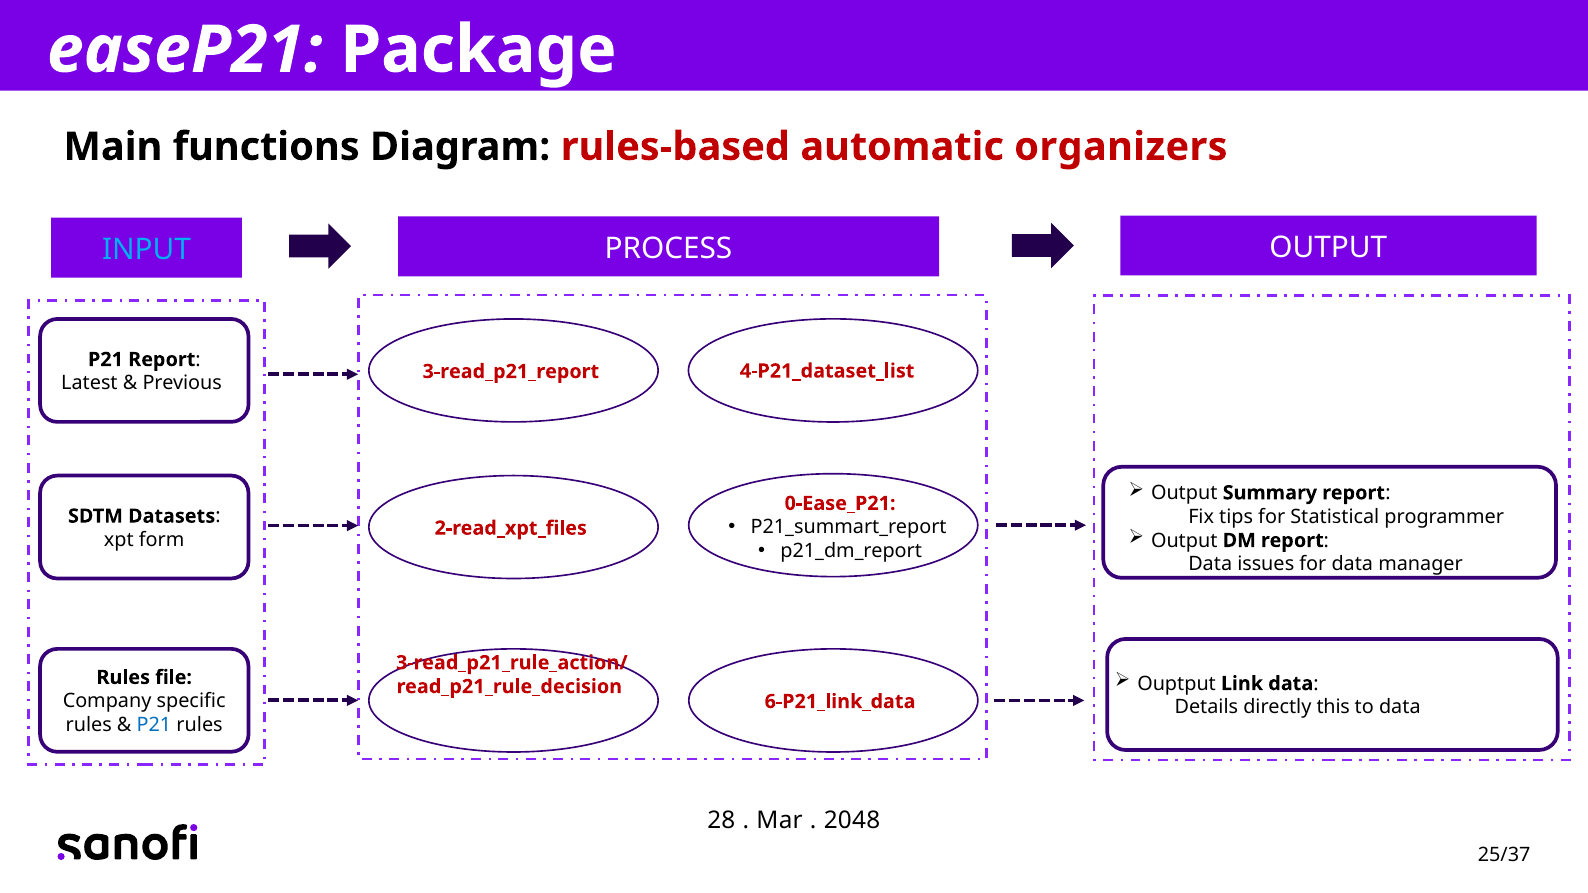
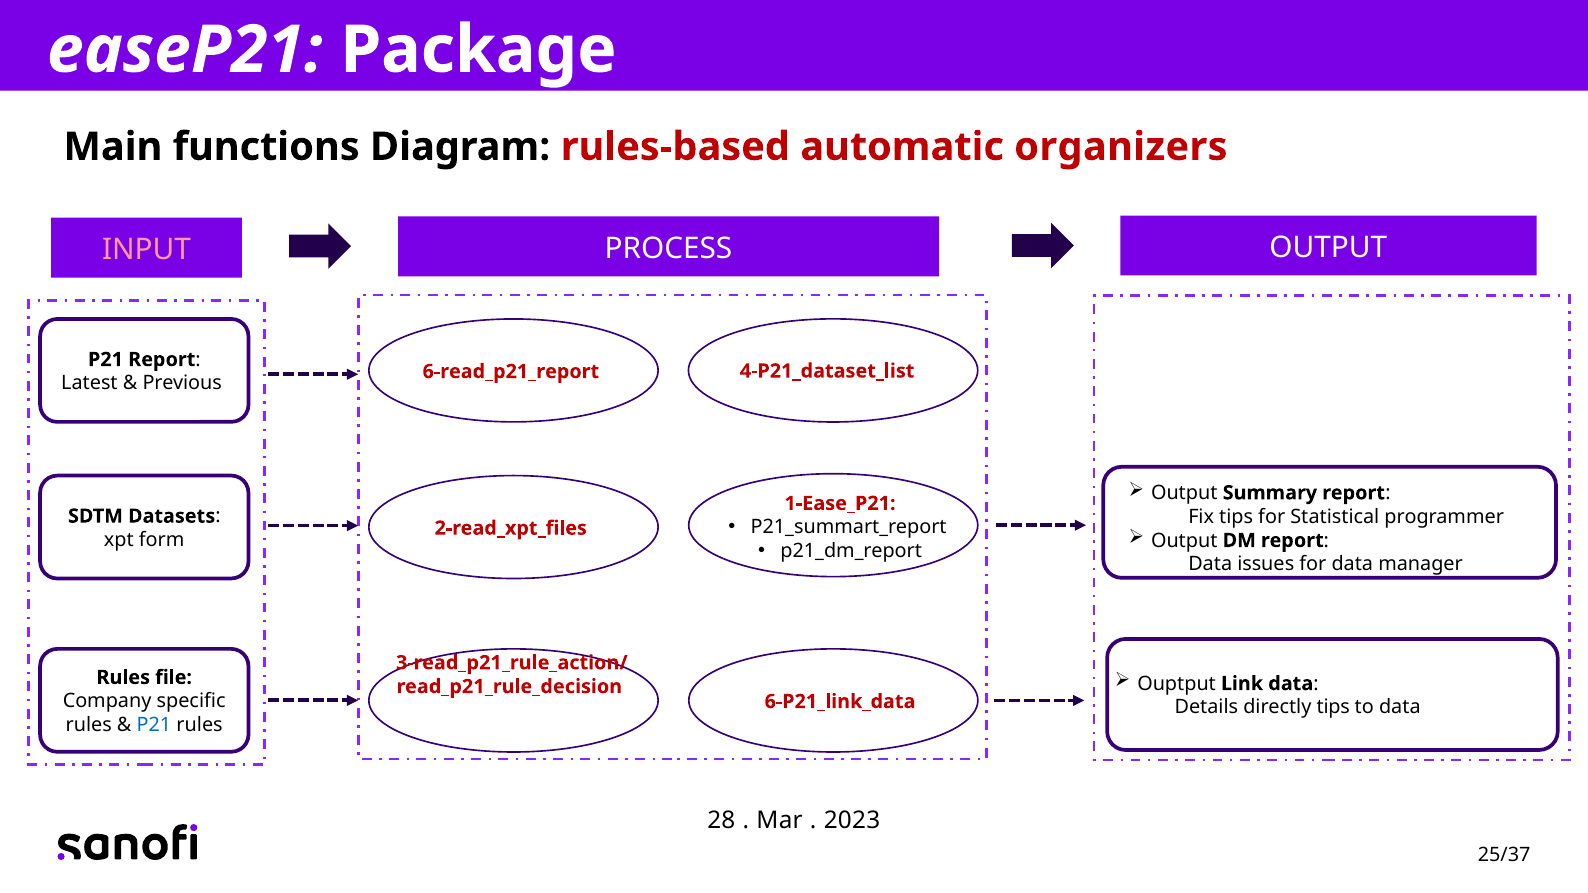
INPUT colour: light blue -> pink
3-read_p21_report: 3-read_p21_report -> 6-read_p21_report
0-Ease_P21: 0-Ease_P21 -> 1-Ease_P21
directly this: this -> tips
2048: 2048 -> 2023
